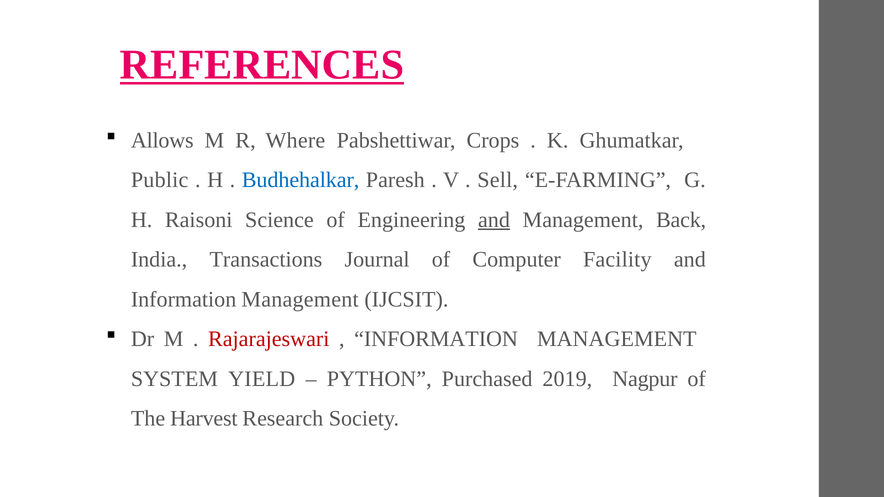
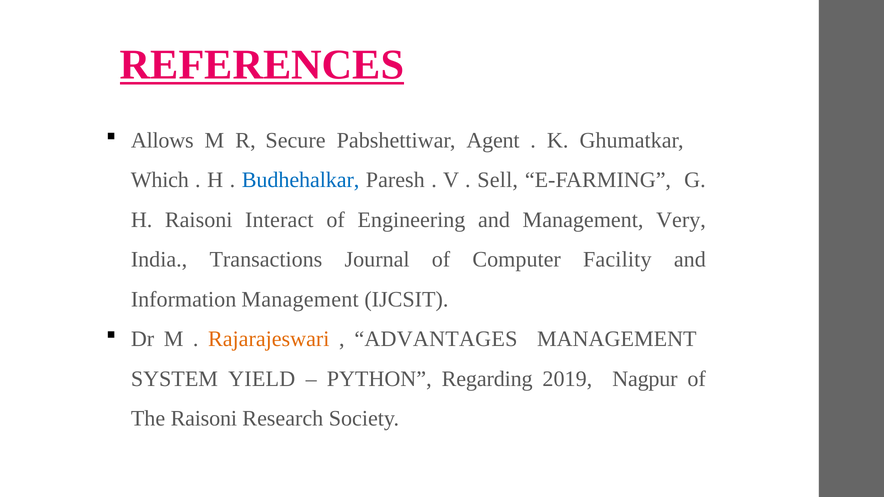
Where: Where -> Secure
Crops: Crops -> Agent
Public: Public -> Which
Science: Science -> Interact
and at (494, 220) underline: present -> none
Back: Back -> Very
Rajarajeswari colour: red -> orange
INFORMATION at (436, 339): INFORMATION -> ADVANTAGES
Purchased: Purchased -> Regarding
The Harvest: Harvest -> Raisoni
